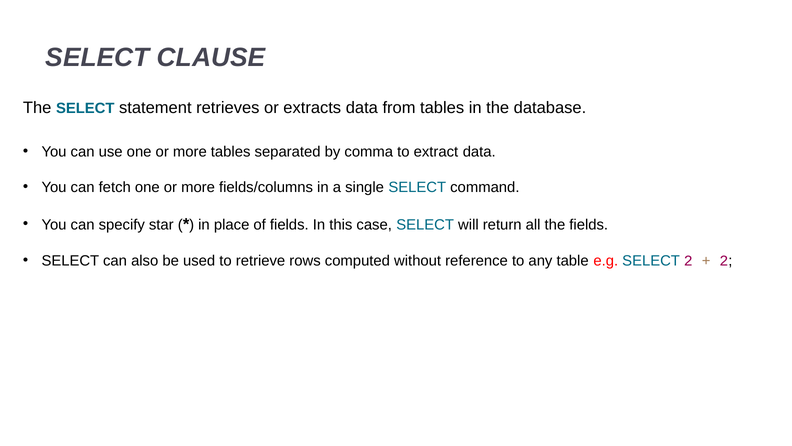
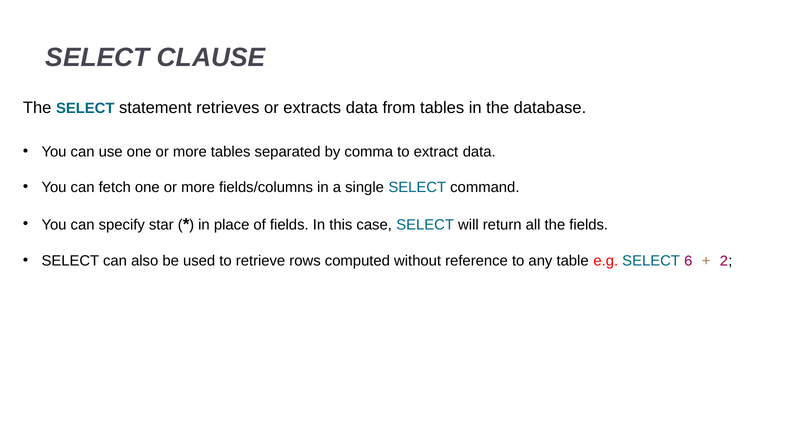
SELECT 2: 2 -> 6
